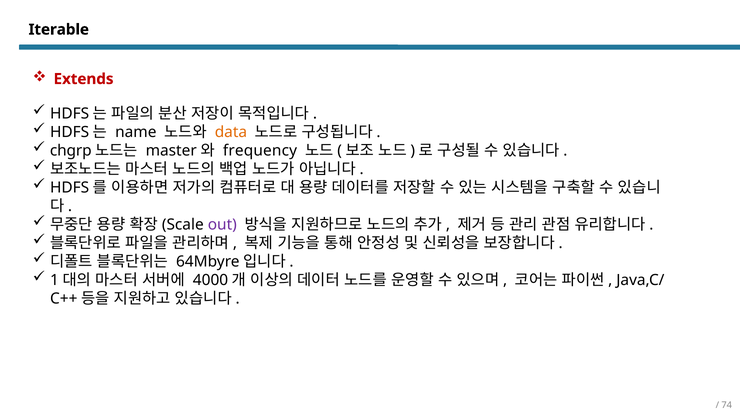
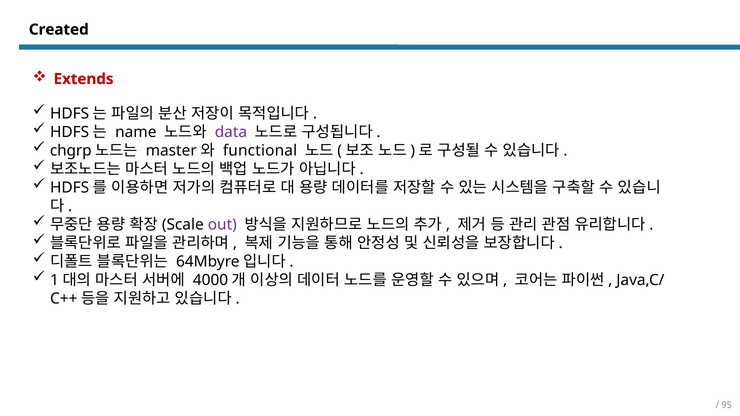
Iterable: Iterable -> Created
data colour: orange -> purple
frequency: frequency -> functional
74: 74 -> 95
